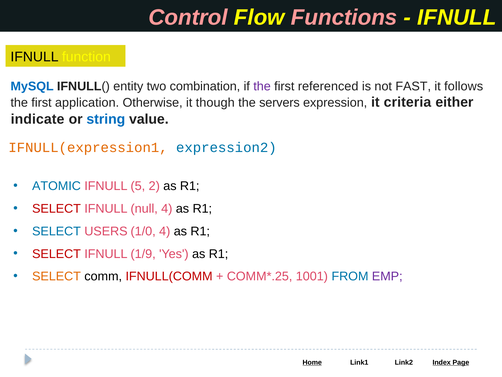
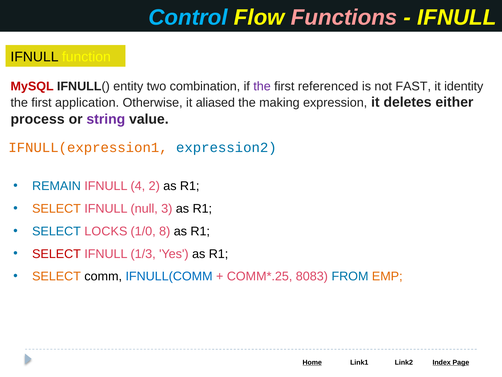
Control colour: pink -> light blue
MySQL colour: blue -> red
follows: follows -> identity
though: though -> aliased
servers: servers -> making
criteria: criteria -> deletes
indicate: indicate -> process
string colour: blue -> purple
ATOMIC: ATOMIC -> REMAIN
5: 5 -> 4
SELECT at (57, 208) colour: red -> orange
null 4: 4 -> 3
USERS: USERS -> LOCKS
1/0 4: 4 -> 8
1/9: 1/9 -> 1/3
IFNULL(COMM colour: red -> blue
1001: 1001 -> 8083
EMP colour: purple -> orange
